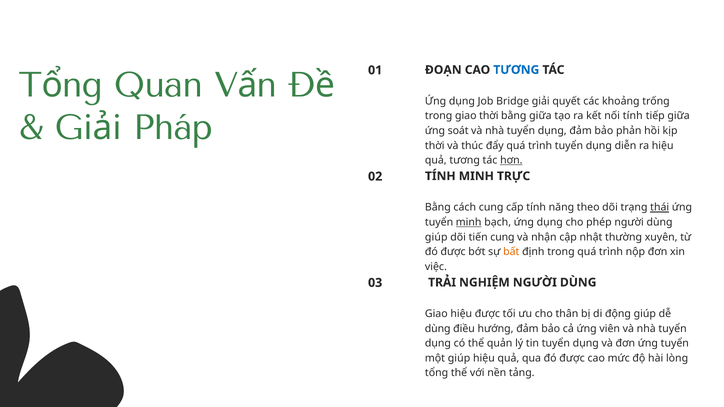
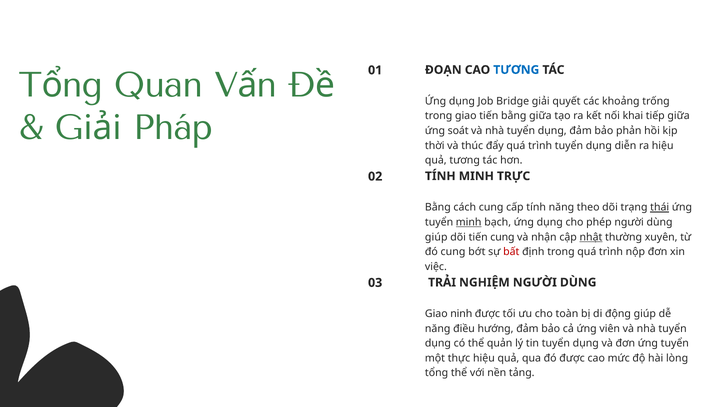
giao thời: thời -> tiến
nối tính: tính -> khai
hơn underline: present -> none
nhật underline: none -> present
được at (453, 252): được -> cung
bất colour: orange -> red
Giao hiệu: hiệu -> ninh
thân: thân -> toàn
dùng at (438, 329): dùng -> năng
một giúp: giúp -> thực
